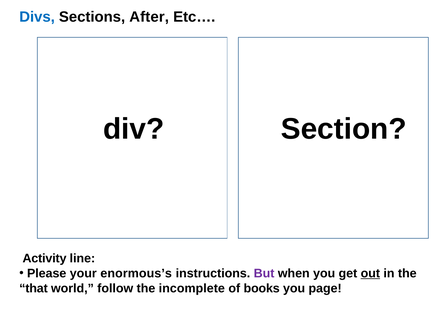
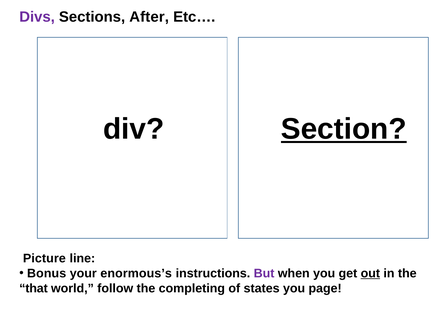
Divs colour: blue -> purple
Section underline: none -> present
Activity: Activity -> Picture
Please: Please -> Bonus
incomplete: incomplete -> completing
books: books -> states
